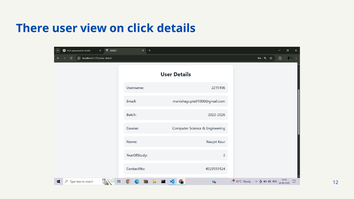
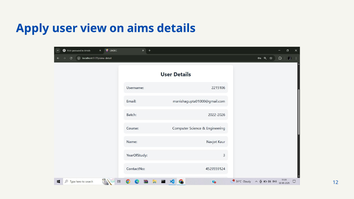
There: There -> Apply
click: click -> aims
